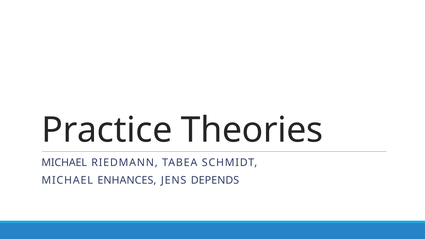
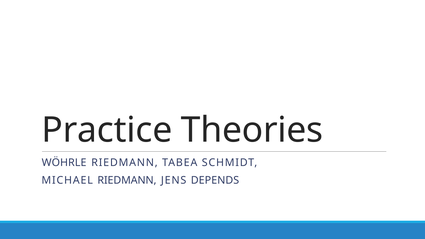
MICHAEL at (64, 163): MICHAEL -> WÖHRLE
MICHAEL ENHANCES: ENHANCES -> RIEDMANN
